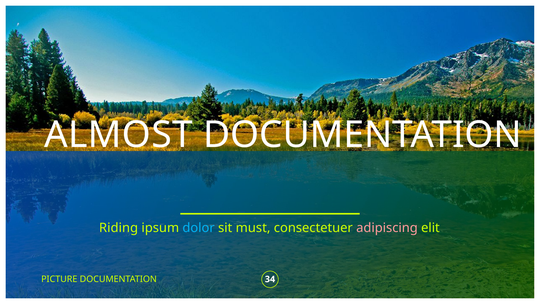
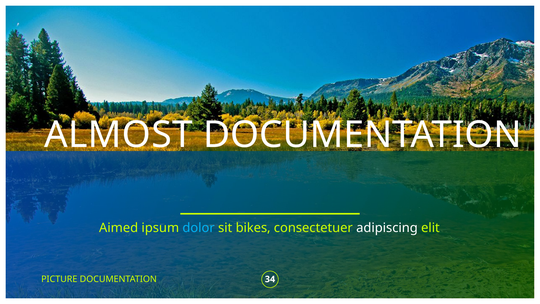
Riding: Riding -> Aimed
must: must -> bikes
adipiscing colour: pink -> white
